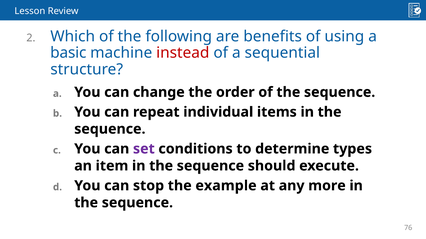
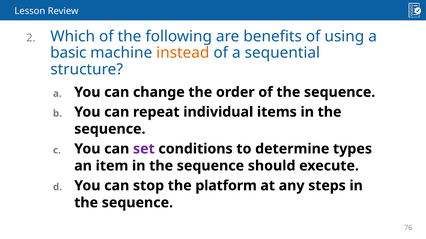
instead colour: red -> orange
example: example -> platform
more: more -> steps
